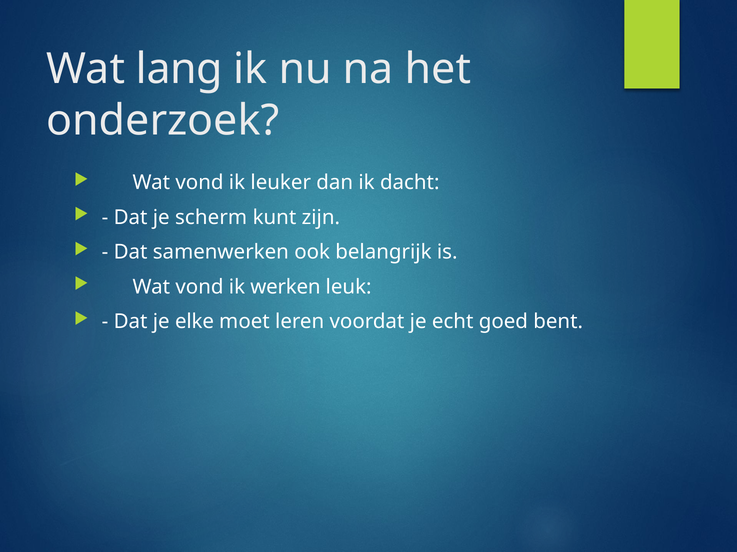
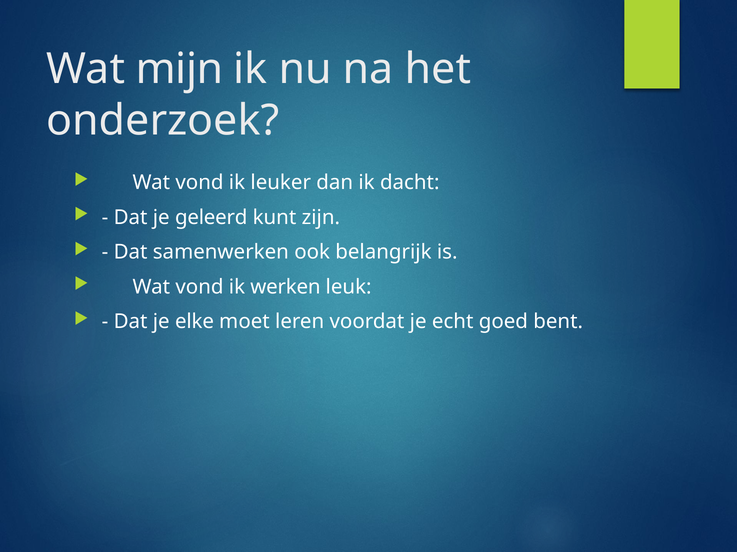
lang: lang -> mijn
scherm: scherm -> geleerd
